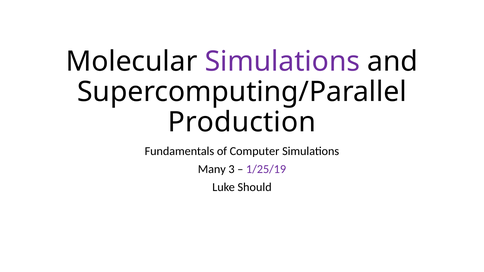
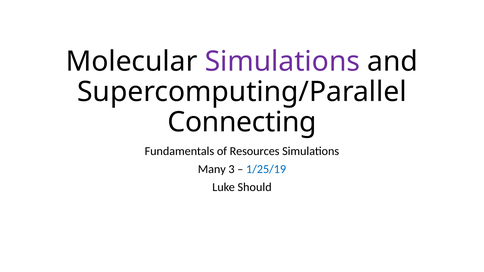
Production: Production -> Connecting
Computer: Computer -> Resources
1/25/19 colour: purple -> blue
